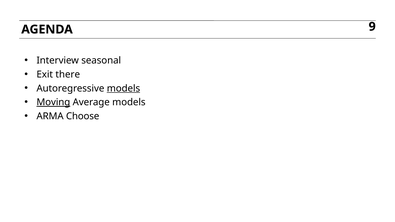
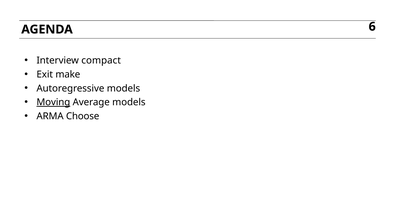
9: 9 -> 6
seasonal: seasonal -> compact
there: there -> make
models at (123, 88) underline: present -> none
